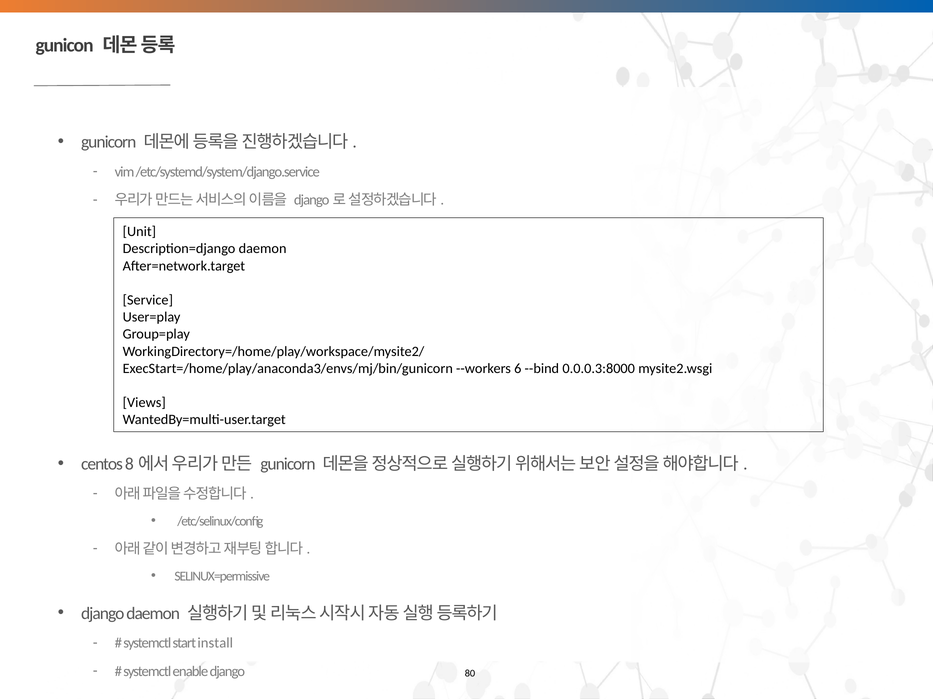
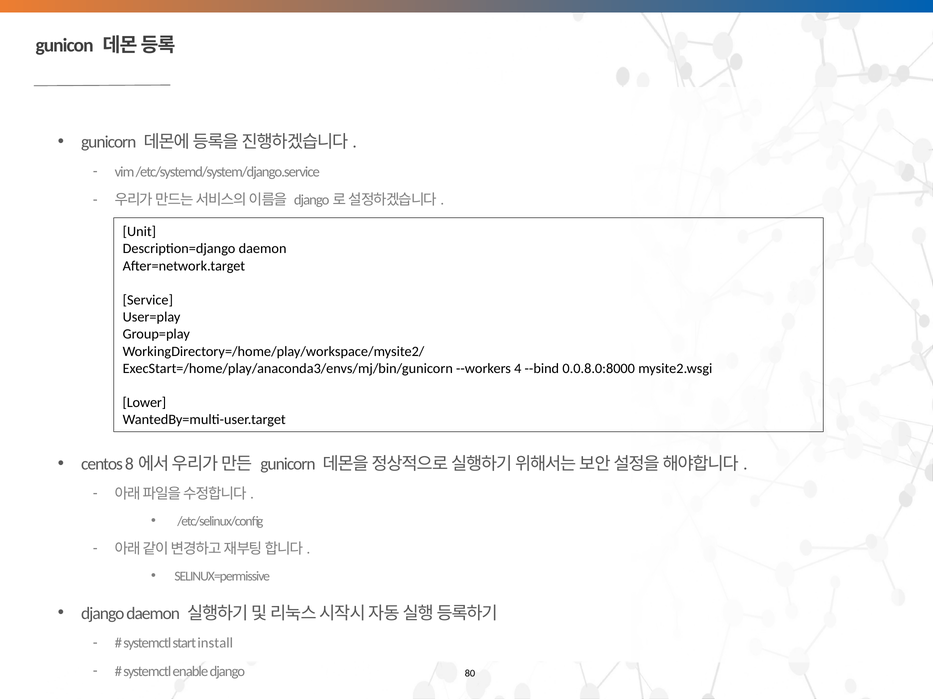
6: 6 -> 4
0.0.0.3:8000: 0.0.0.3:8000 -> 0.0.8.0:8000
Views: Views -> Lower
